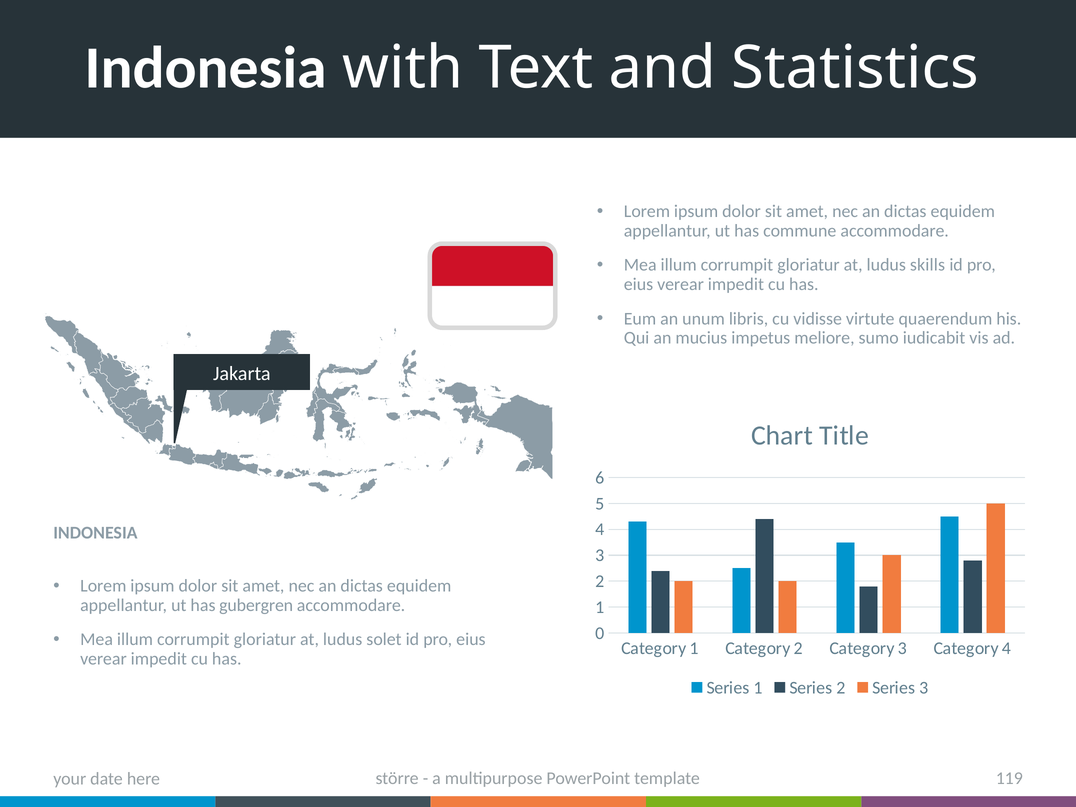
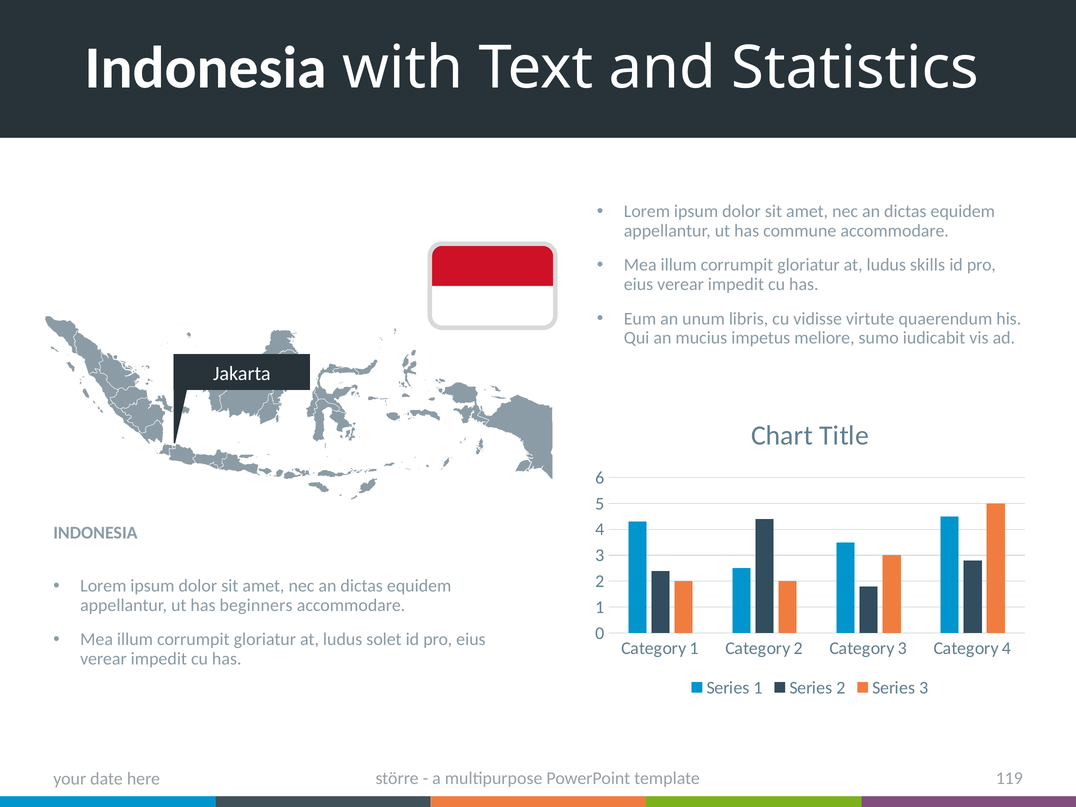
gubergren: gubergren -> beginners
